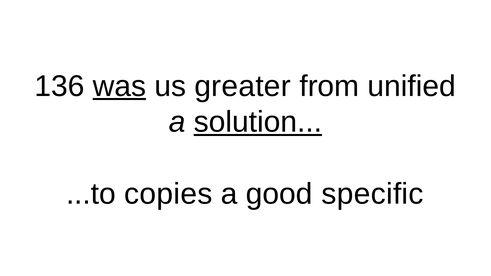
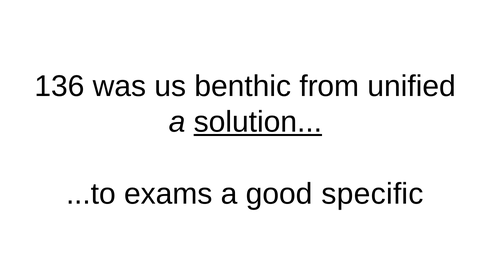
was underline: present -> none
greater: greater -> benthic
copies: copies -> exams
